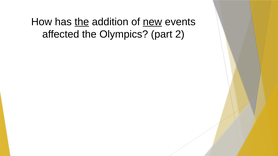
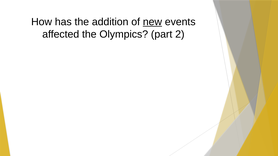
the at (82, 22) underline: present -> none
